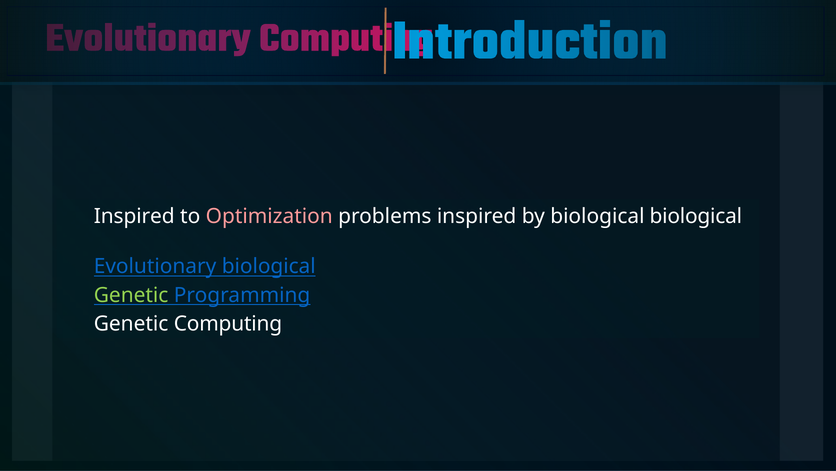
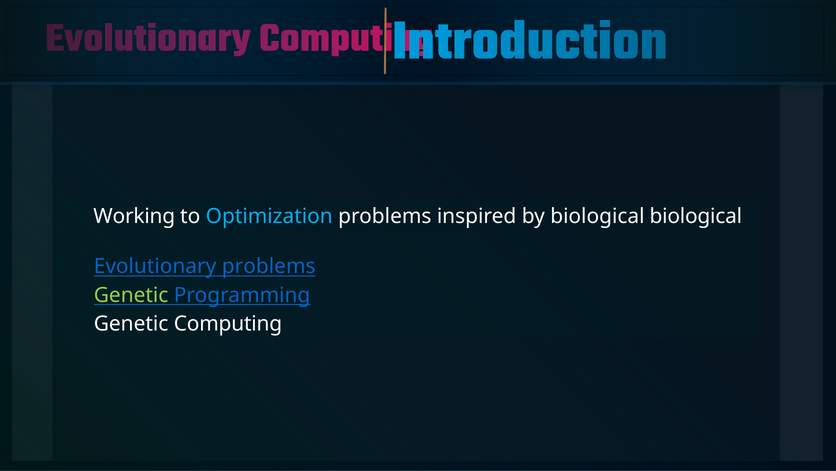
Inspired at (134, 216): Inspired -> Working
Optimization colour: pink -> light blue
Evolutionary biological: biological -> problems
